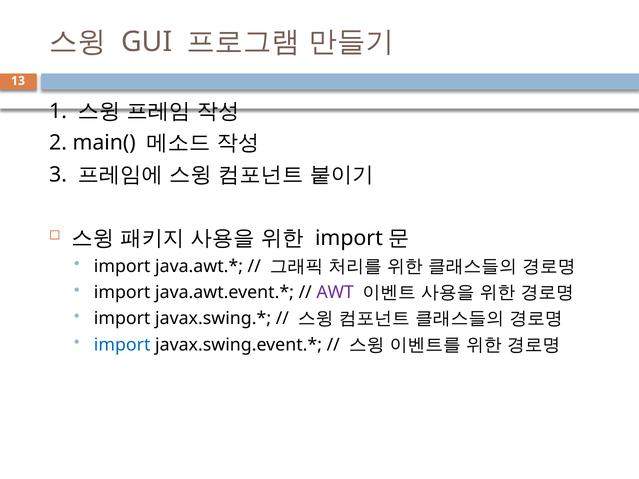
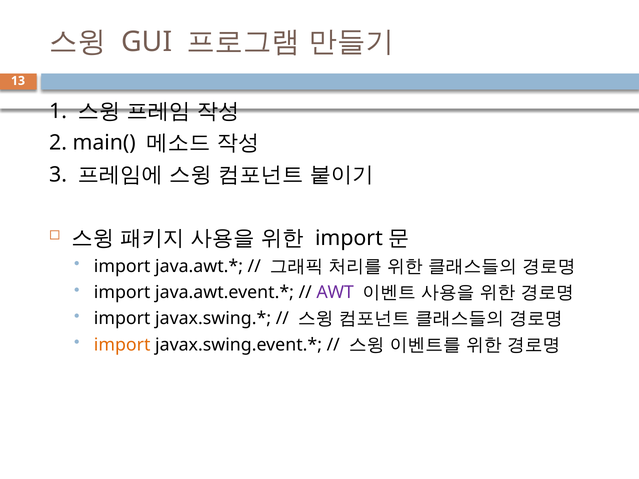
import at (122, 345) colour: blue -> orange
